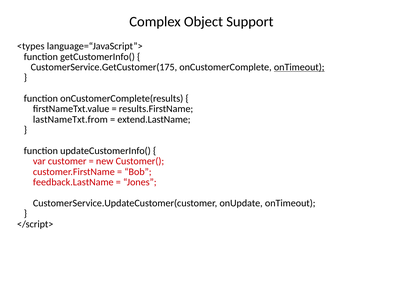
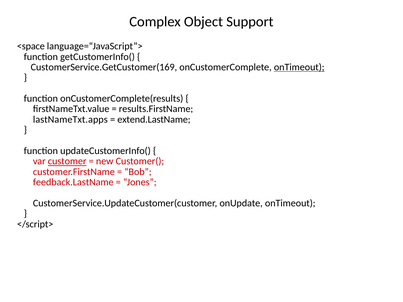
<types: <types -> <space
CustomerService.GetCustomer(175: CustomerService.GetCustomer(175 -> CustomerService.GetCustomer(169
lastNameTxt.from: lastNameTxt.from -> lastNameTxt.apps
customer underline: none -> present
